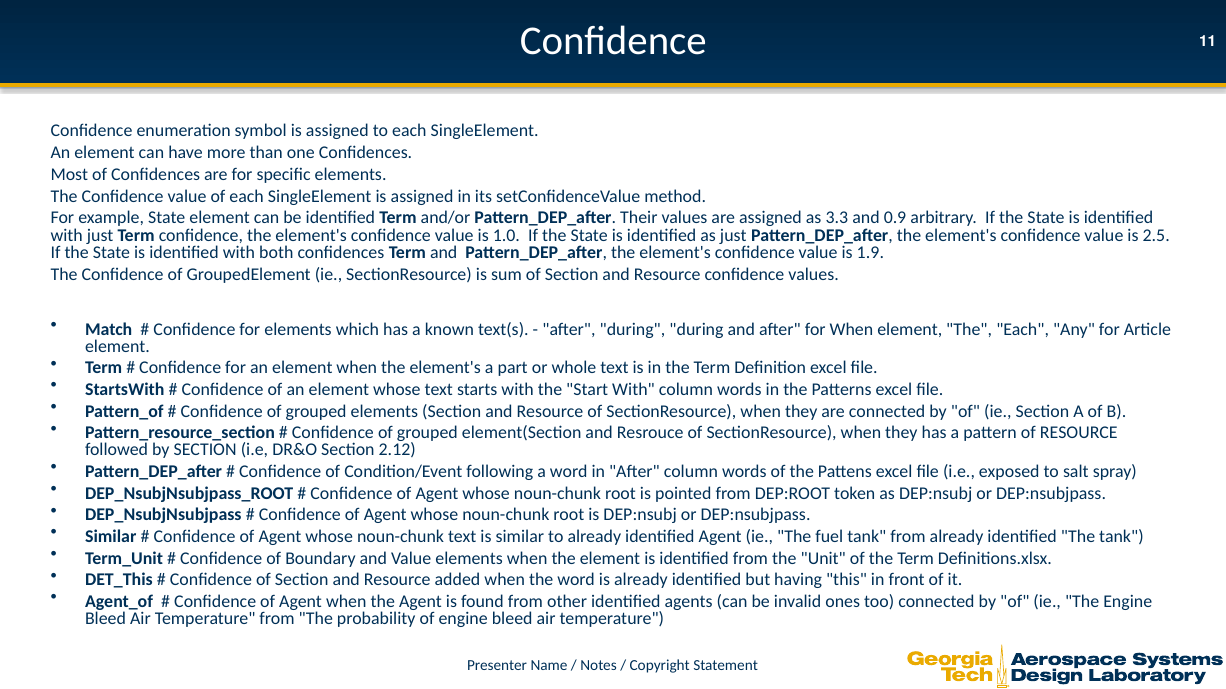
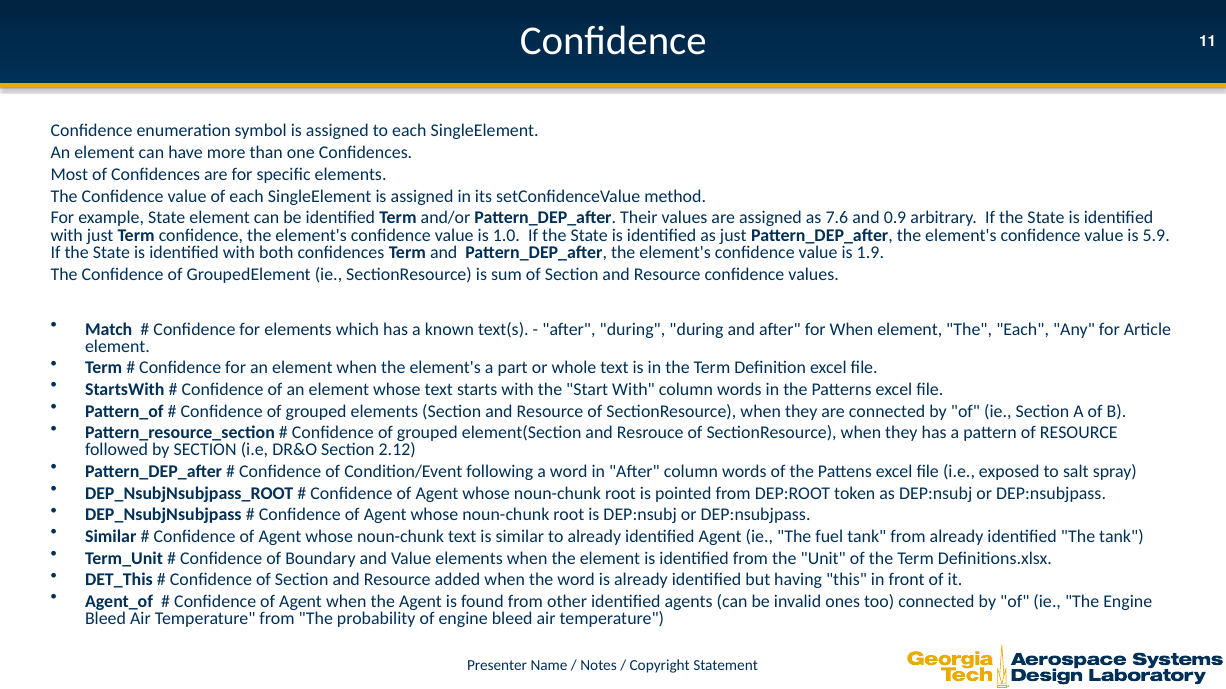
3.3: 3.3 -> 7.6
2.5: 2.5 -> 5.9
